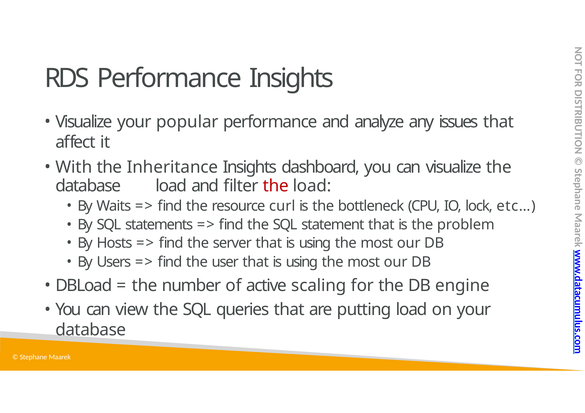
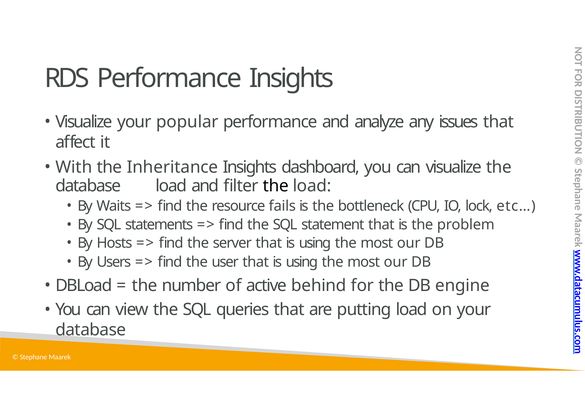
the at (276, 186) colour: red -> black
curl: curl -> fails
scaling: scaling -> behind
